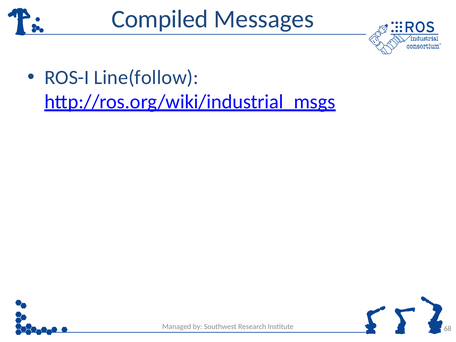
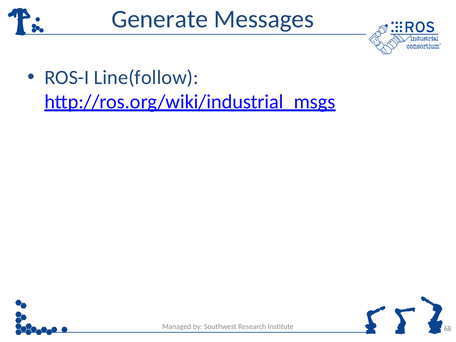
Compiled: Compiled -> Generate
